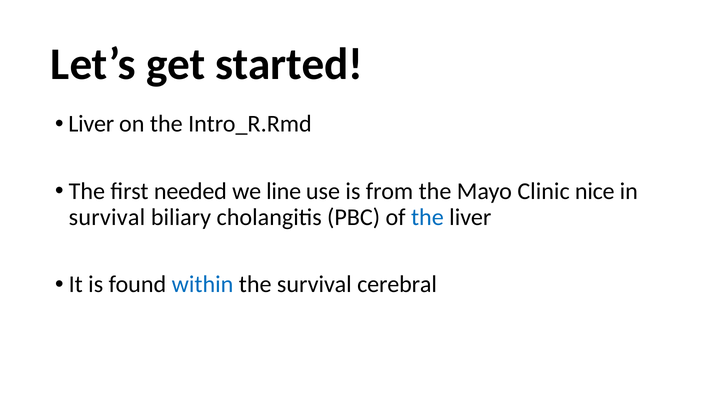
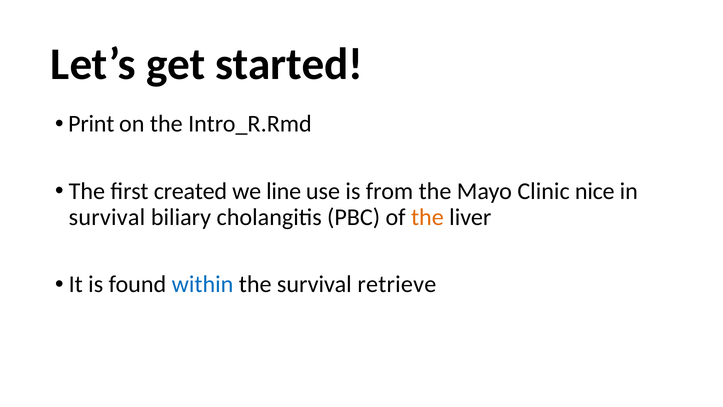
Liver at (91, 124): Liver -> Print
needed: needed -> created
the at (427, 217) colour: blue -> orange
cerebral: cerebral -> retrieve
